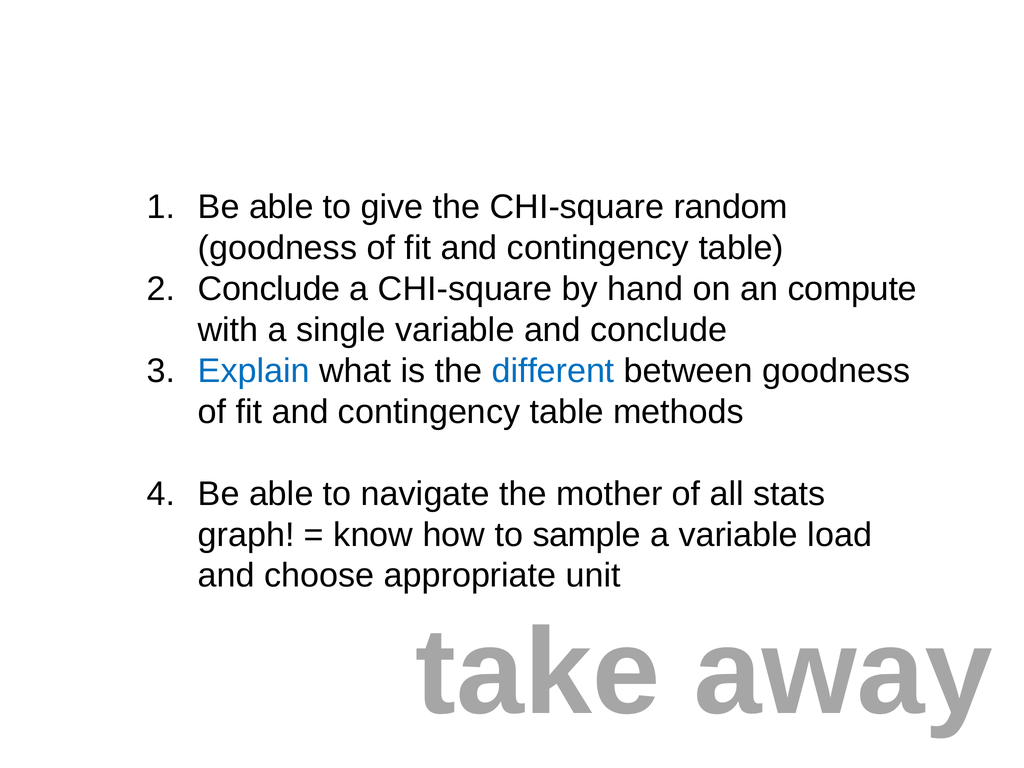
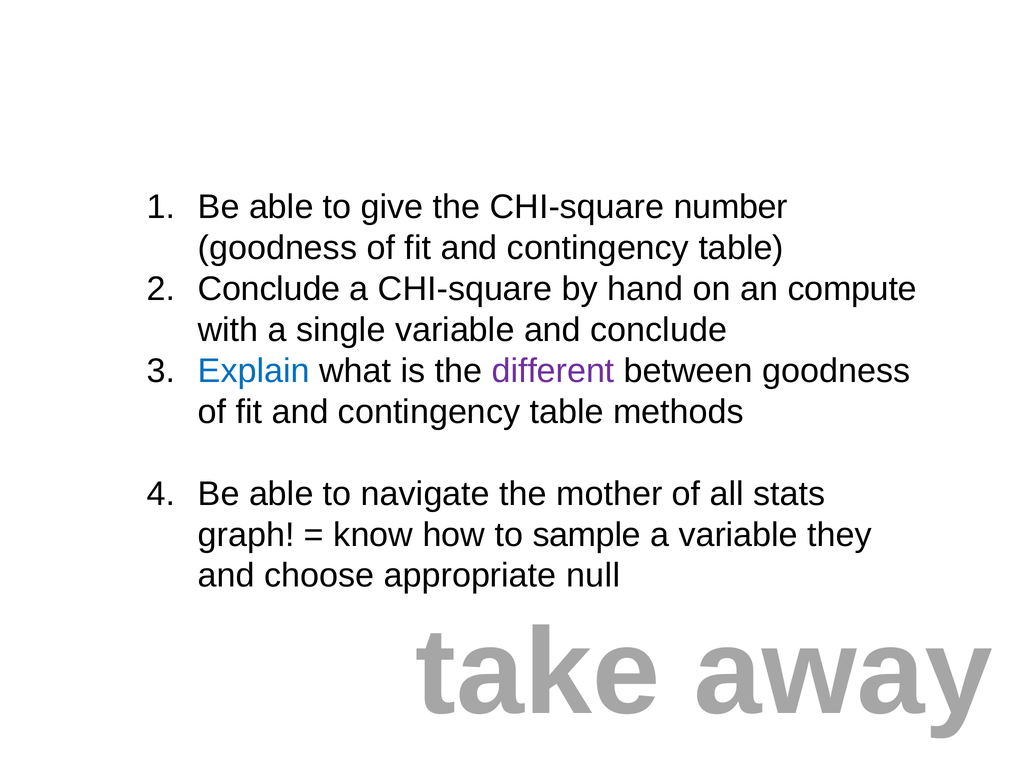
random: random -> number
different colour: blue -> purple
load: load -> they
unit: unit -> null
